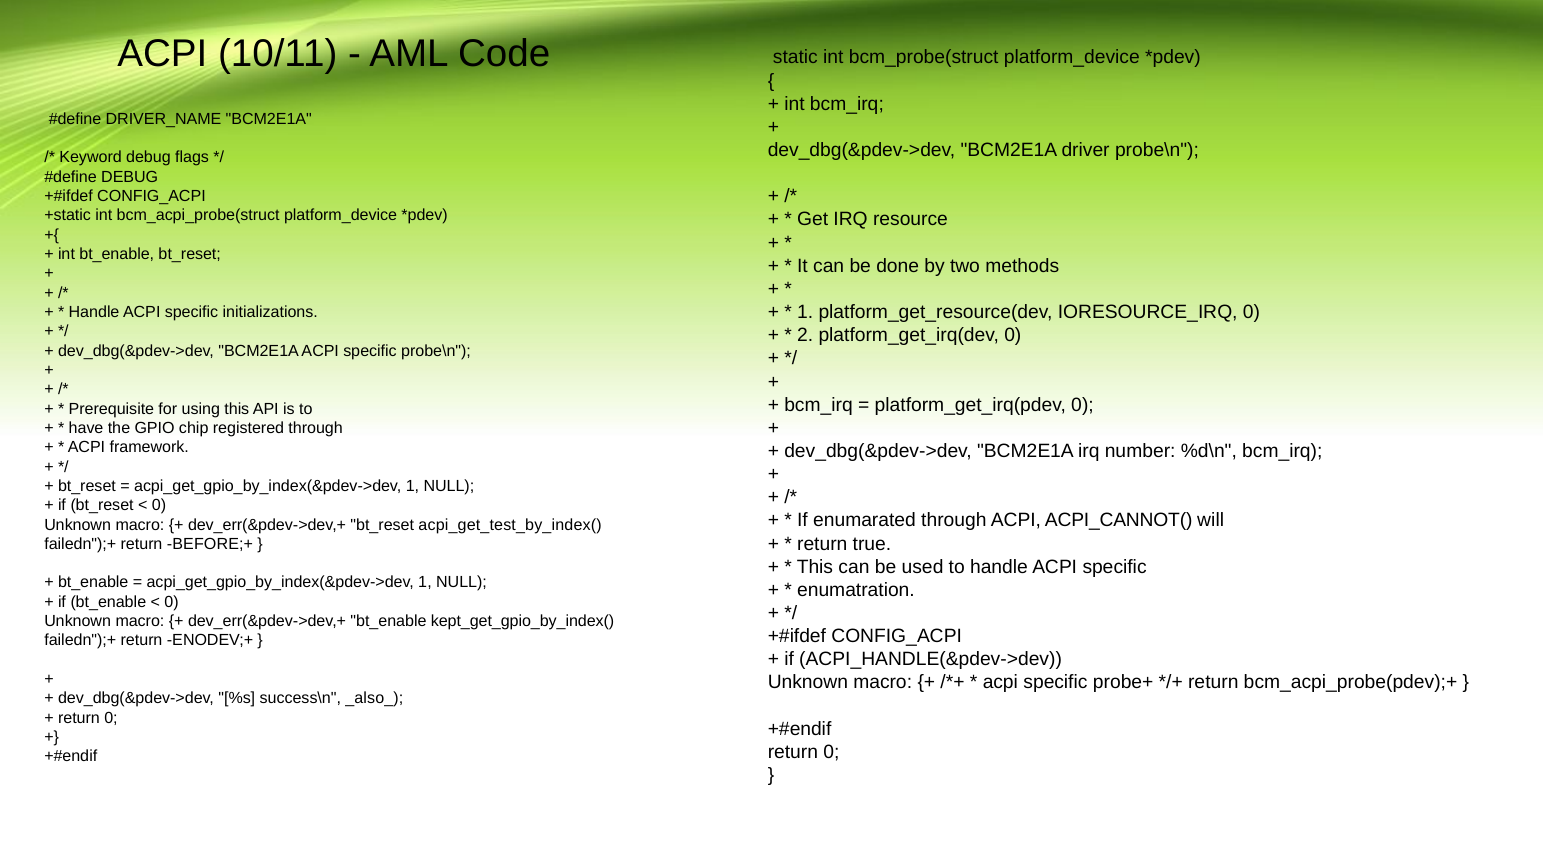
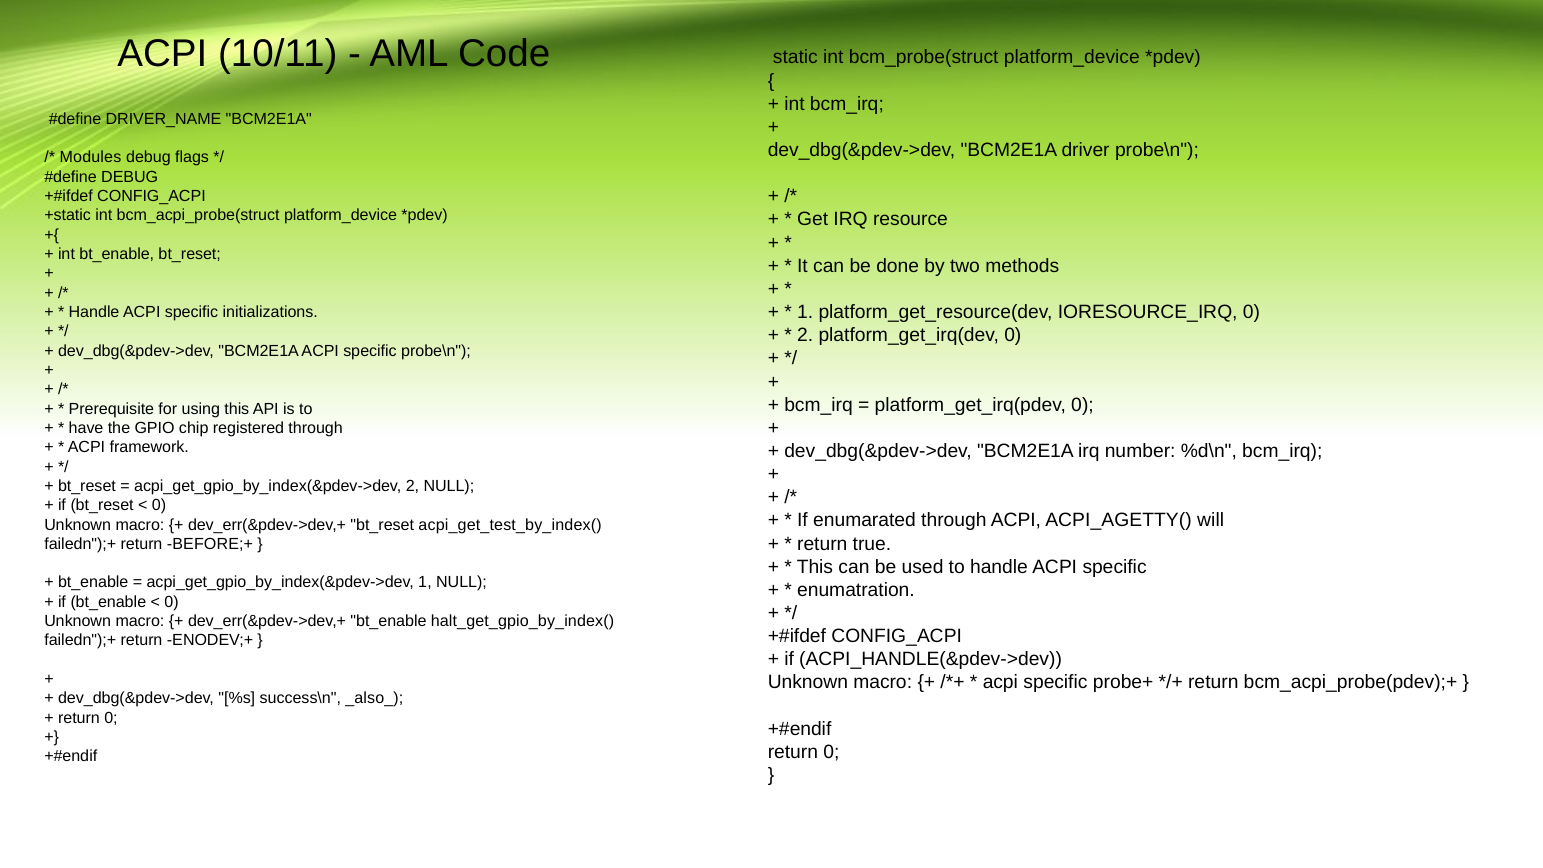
Keyword: Keyword -> Modules
1 at (413, 486): 1 -> 2
ACPI_CANNOT(: ACPI_CANNOT( -> ACPI_AGETTY(
kept_get_gpio_by_index(: kept_get_gpio_by_index( -> halt_get_gpio_by_index(
